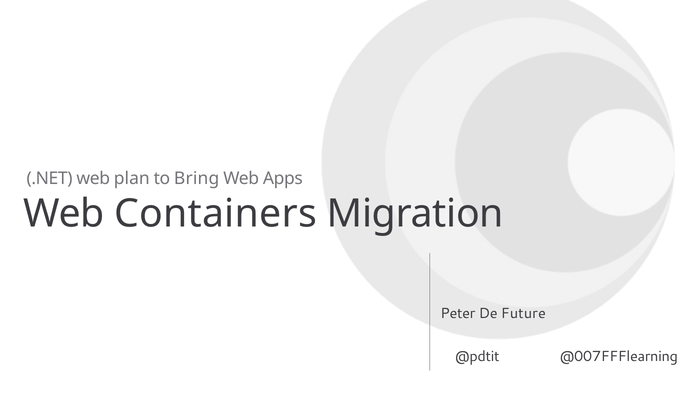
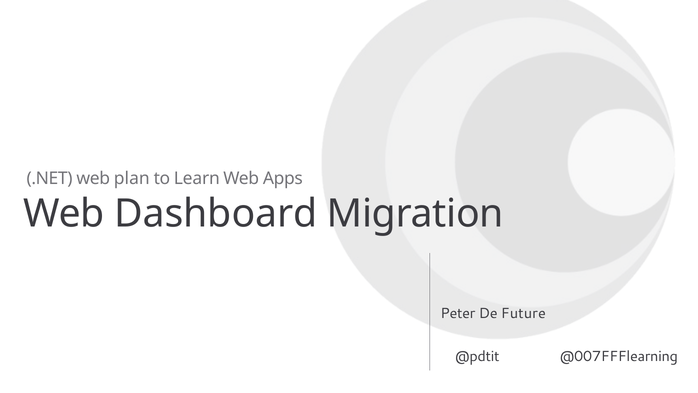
Bring: Bring -> Learn
Containers: Containers -> Dashboard
